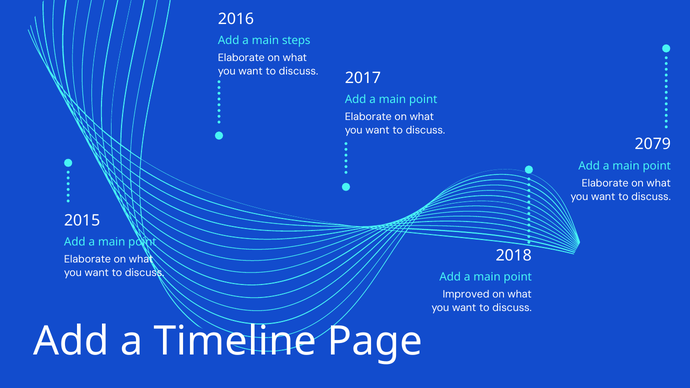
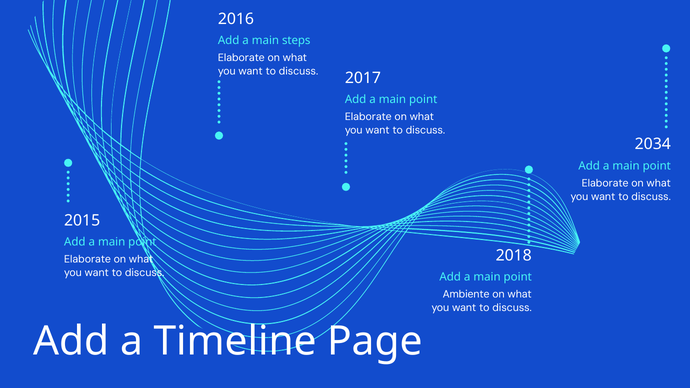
2079: 2079 -> 2034
Improved: Improved -> Ambiente
